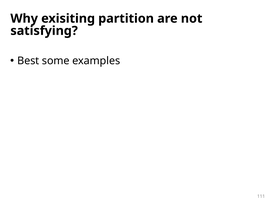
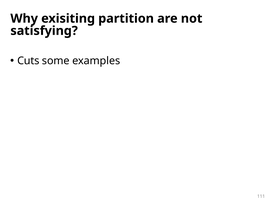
Best: Best -> Cuts
